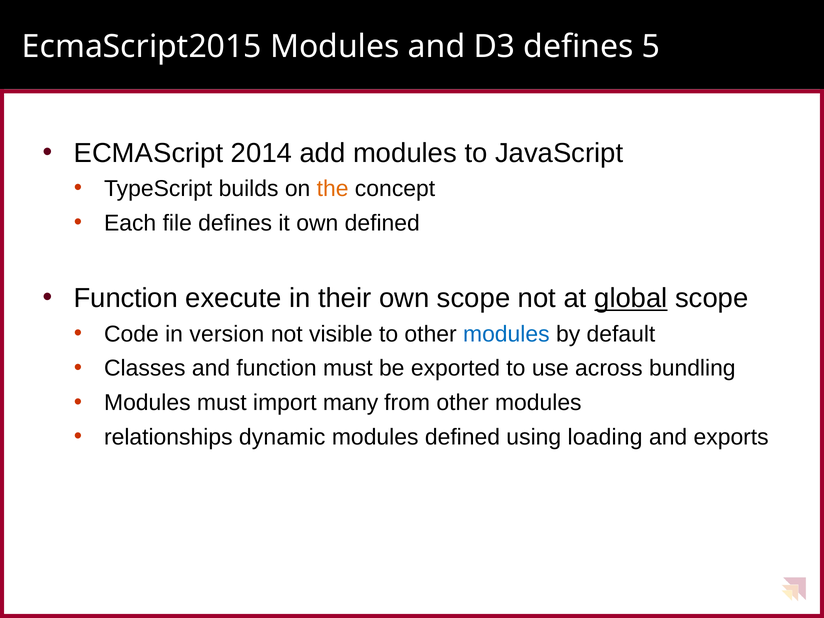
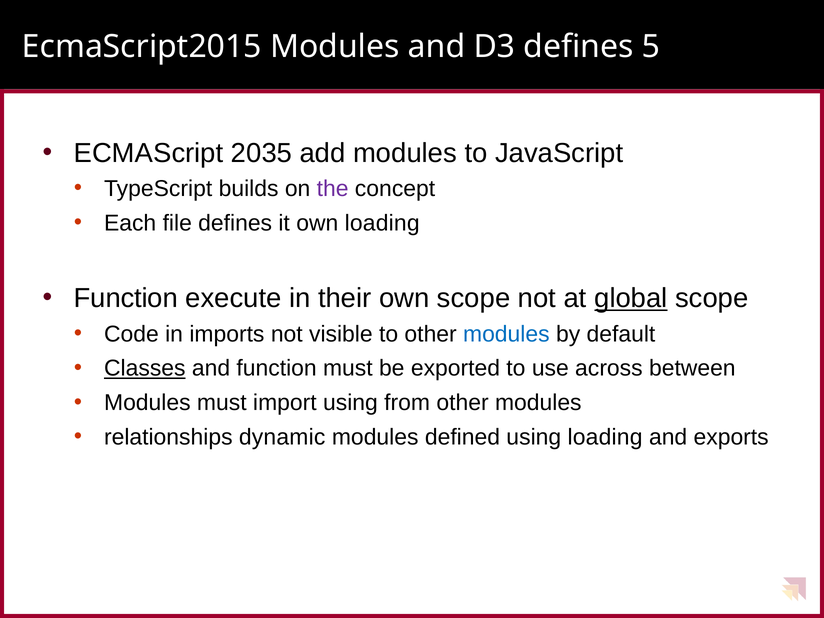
2014: 2014 -> 2035
the colour: orange -> purple
own defined: defined -> loading
version: version -> imports
Classes underline: none -> present
bundling: bundling -> between
import many: many -> using
